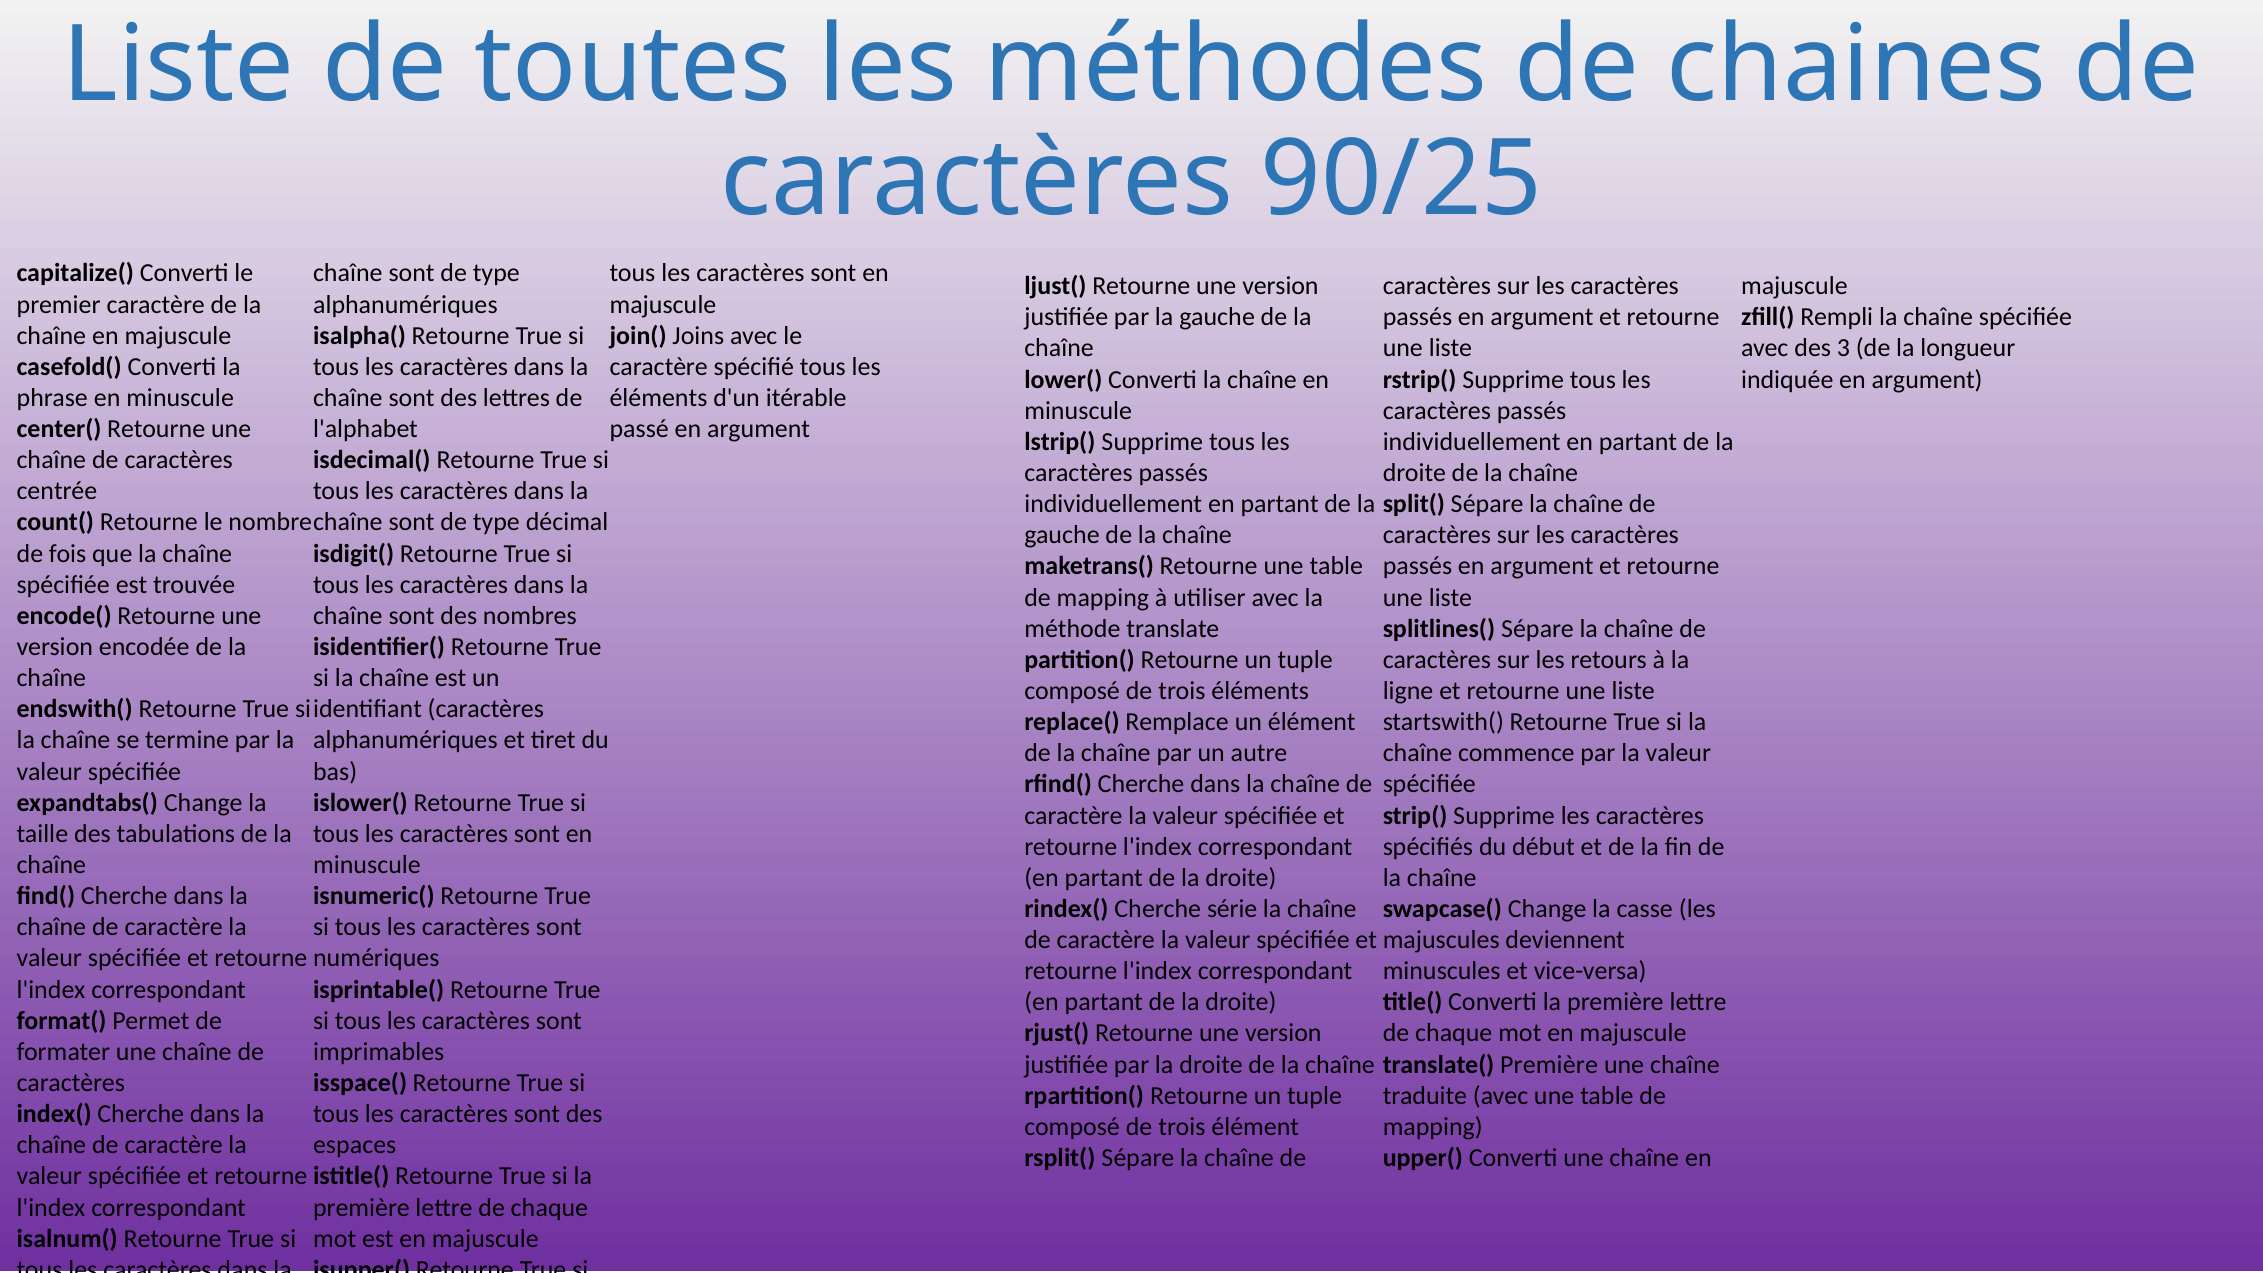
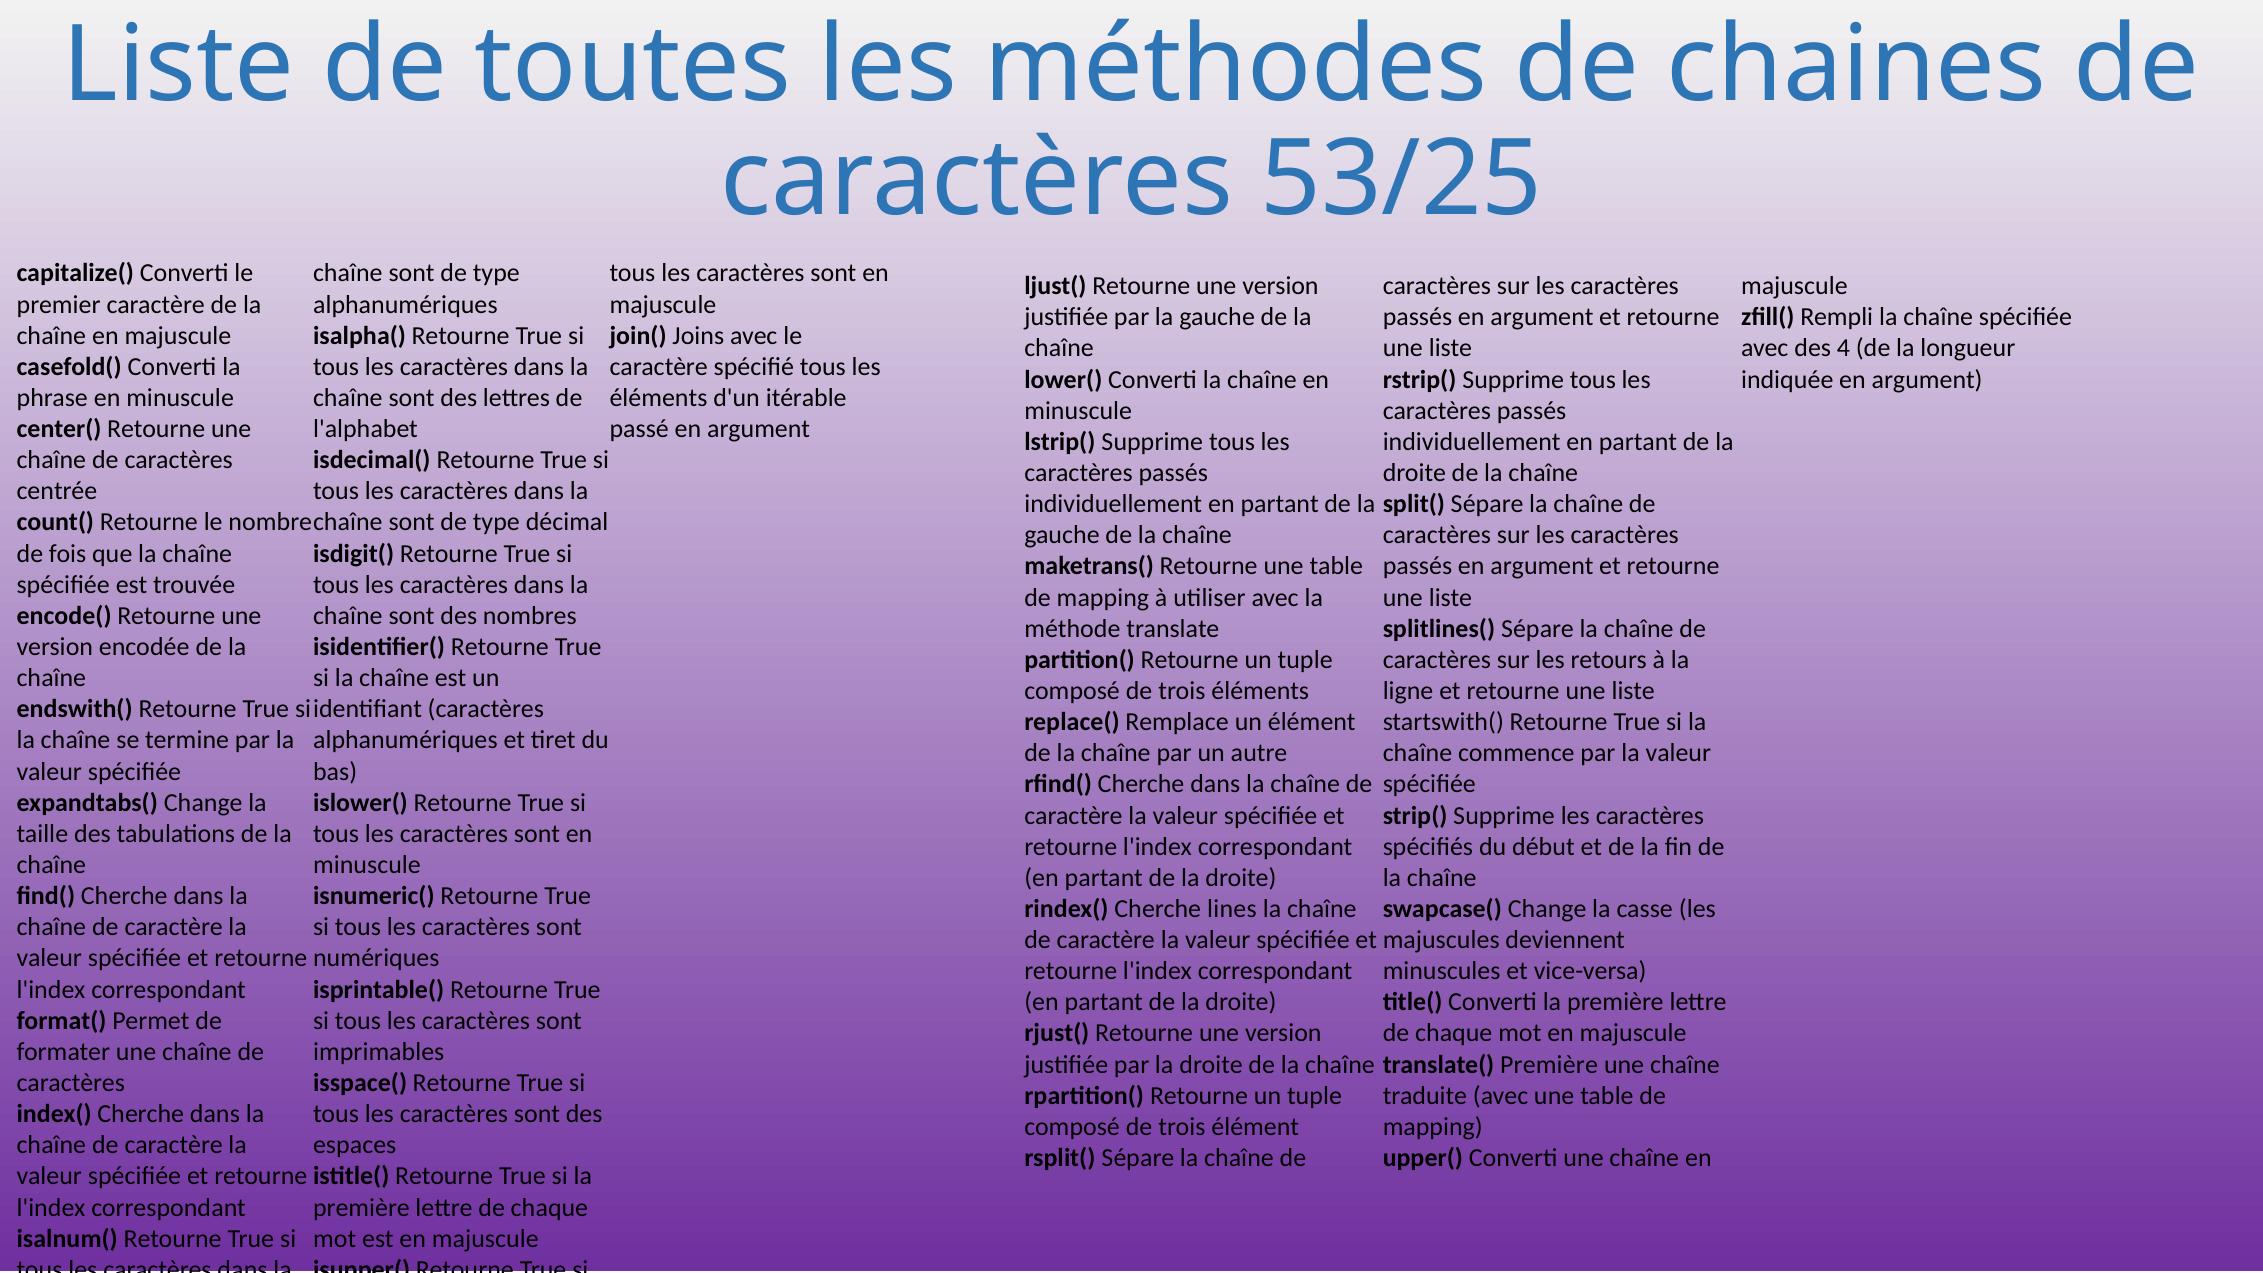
90/25: 90/25 -> 53/25
3: 3 -> 4
série: série -> lines
